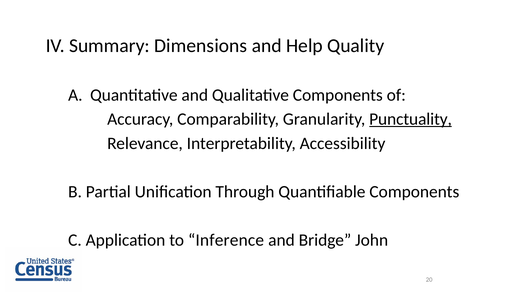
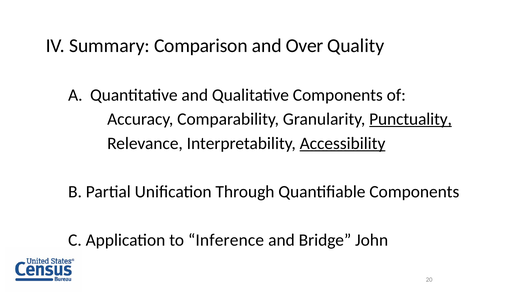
Dimensions: Dimensions -> Comparison
Help: Help -> Over
Accessibility underline: none -> present
